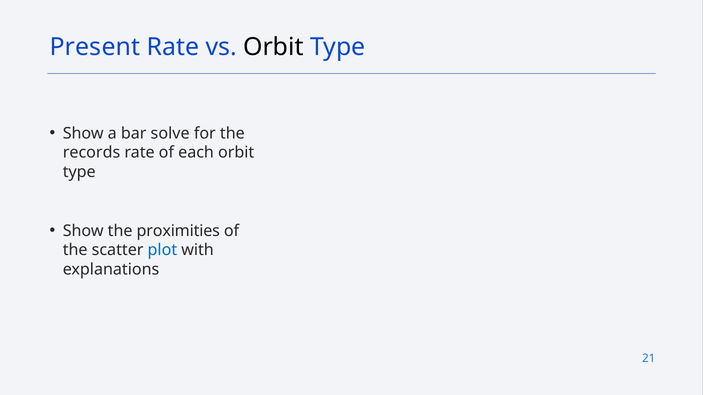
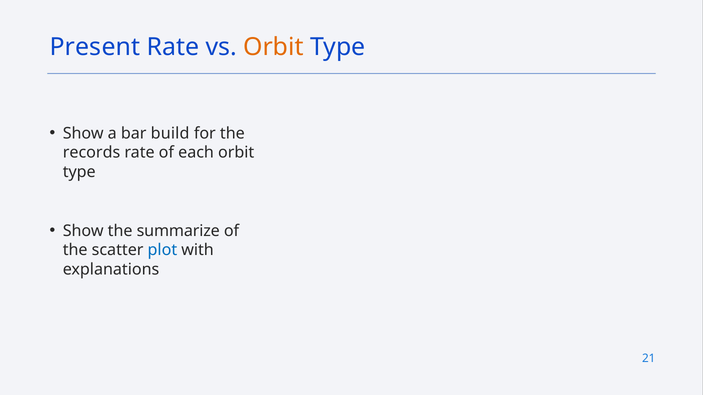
Orbit at (273, 47) colour: black -> orange
solve: solve -> build
proximities: proximities -> summarize
